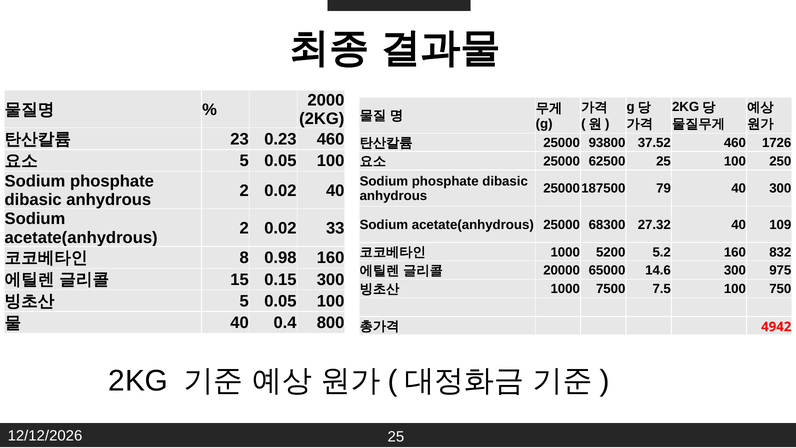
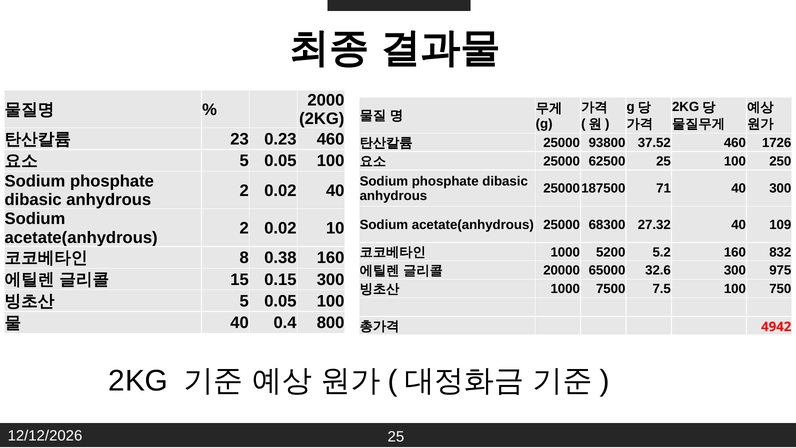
79: 79 -> 71
33: 33 -> 10
0.98: 0.98 -> 0.38
14.6: 14.6 -> 32.6
